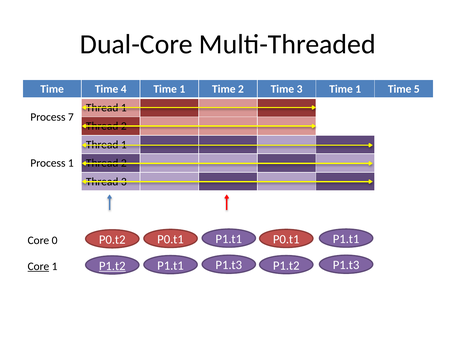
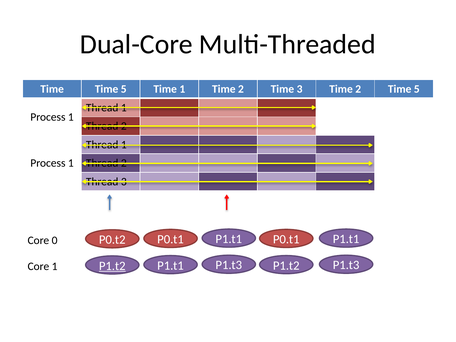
Time Time 4: 4 -> 5
3 Time 1: 1 -> 2
7 at (71, 117): 7 -> 1
Core at (38, 266) underline: present -> none
